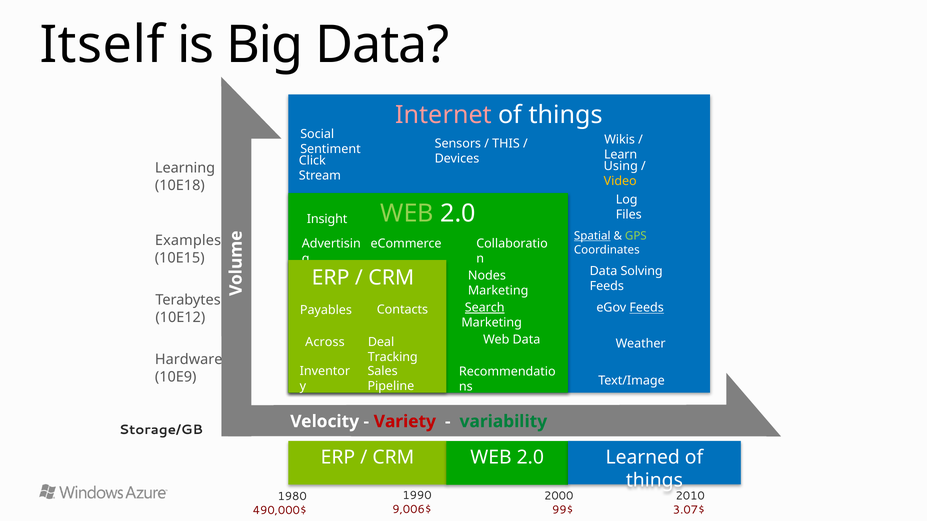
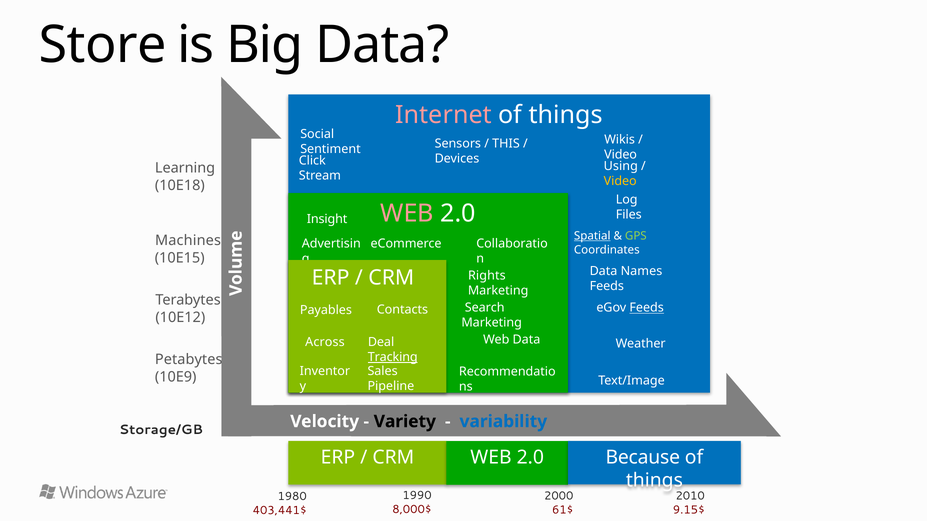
Itself: Itself -> Store
Learn at (621, 155): Learn -> Video
WEB at (407, 214) colour: light green -> pink
Examples: Examples -> Machines
Solving: Solving -> Names
Nodes: Nodes -> Rights
Search underline: present -> none
Tracking underline: none -> present
Hardware: Hardware -> Petabytes
Variety colour: red -> black
variability colour: green -> blue
Learned: Learned -> Because
9,006$: 9,006$ -> 8,000$
99$: 99$ -> 61$
3.07$: 3.07$ -> 9.15$
490,000$: 490,000$ -> 403,441$
